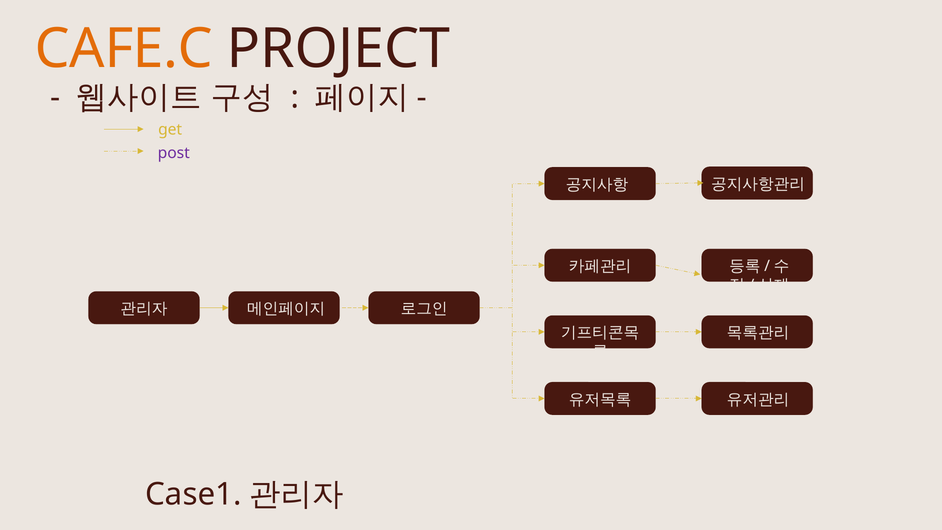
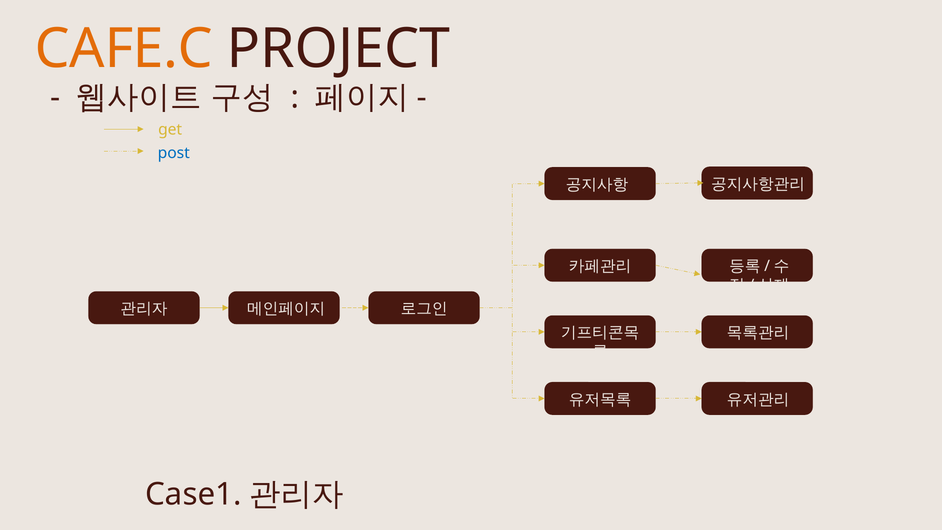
post colour: purple -> blue
